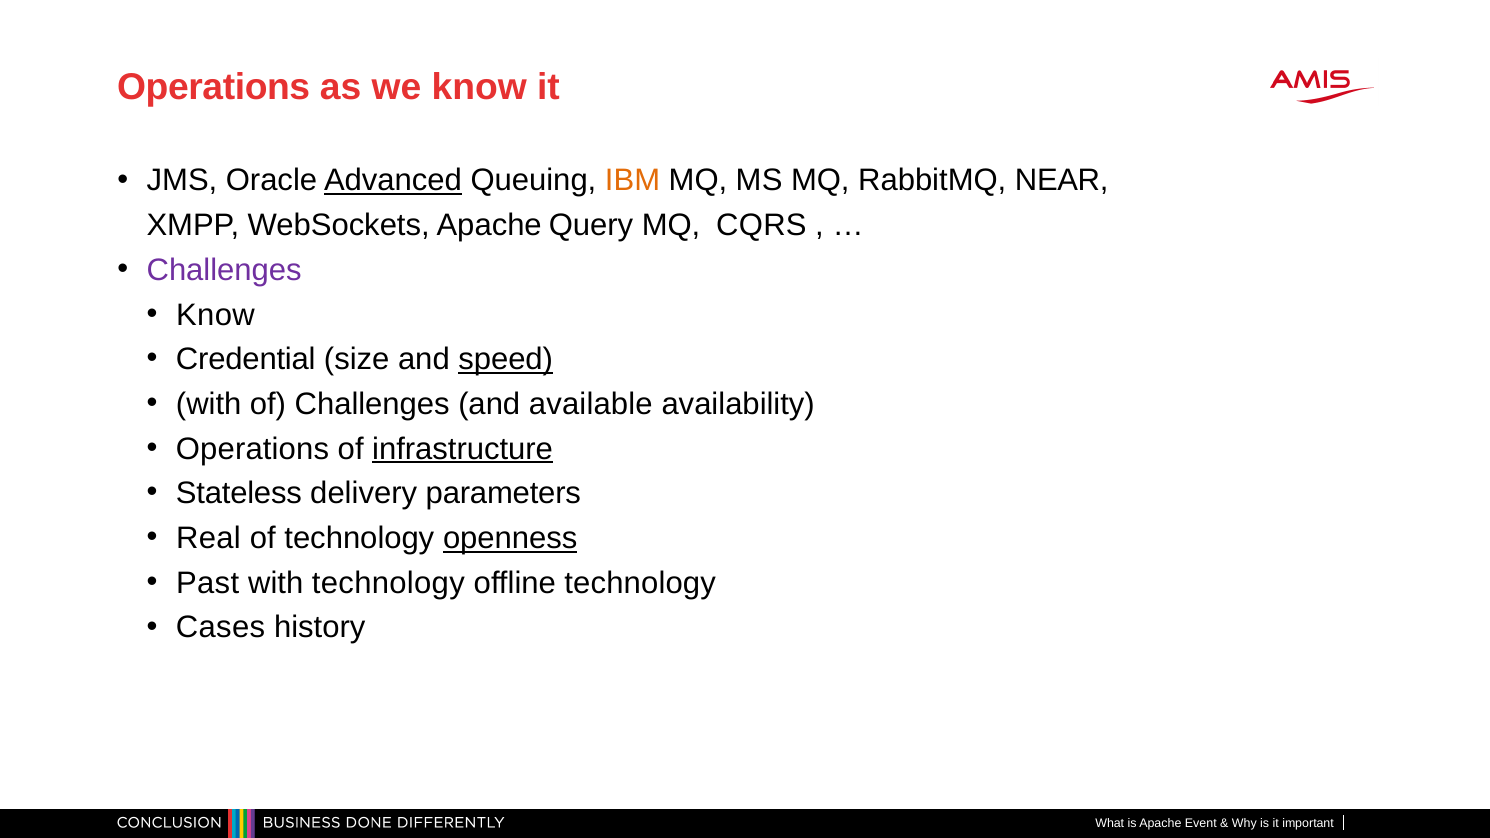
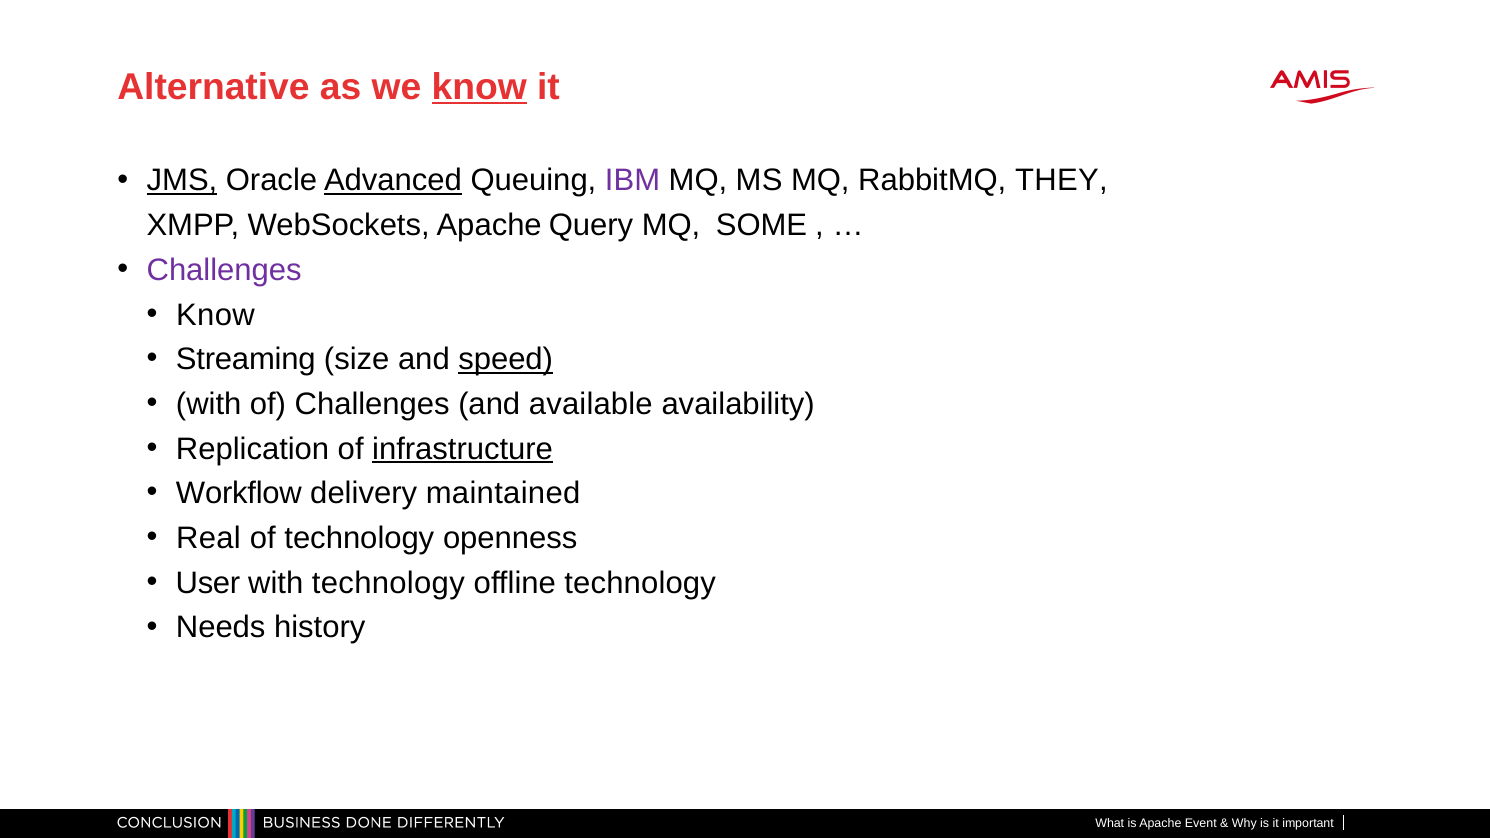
Operations at (214, 87): Operations -> Alternative
know at (479, 87) underline: none -> present
JMS underline: none -> present
IBM colour: orange -> purple
NEAR: NEAR -> THEY
CQRS: CQRS -> SOME
Credential: Credential -> Streaming
Operations at (253, 449): Operations -> Replication
Stateless: Stateless -> Workflow
parameters: parameters -> maintained
openness underline: present -> none
Past: Past -> User
Cases: Cases -> Needs
